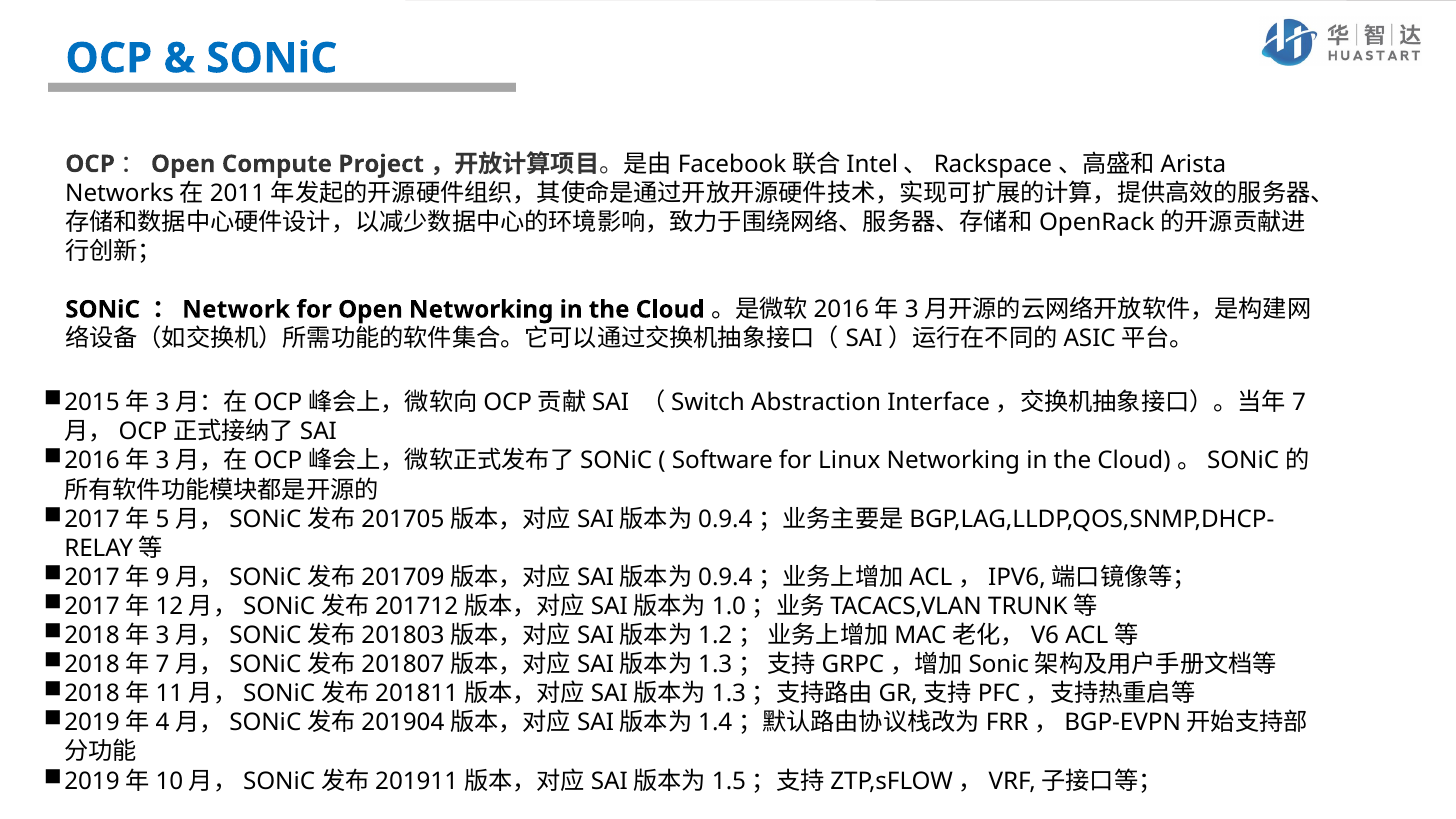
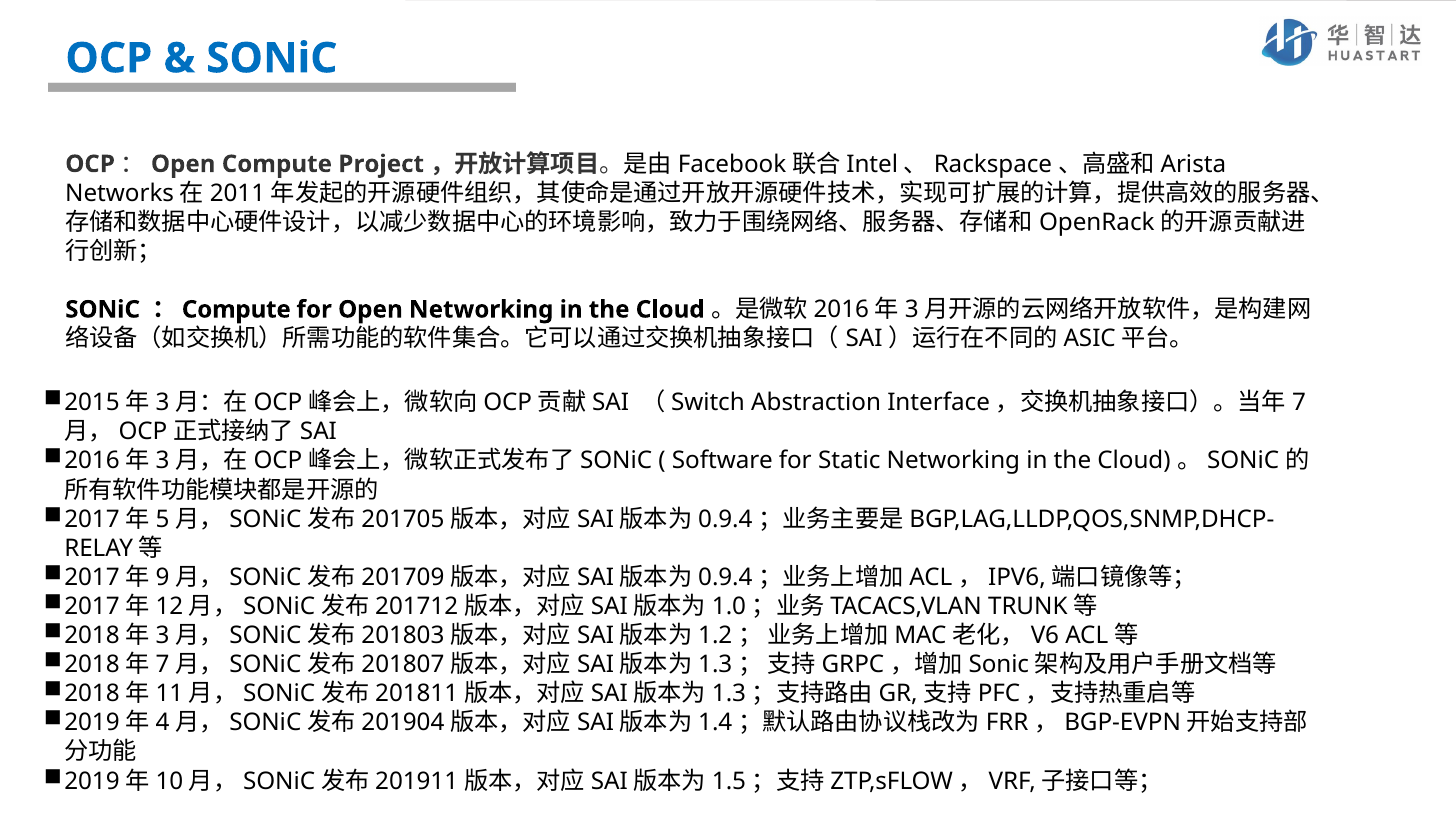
Network at (236, 310): Network -> Compute
Linux: Linux -> Static
